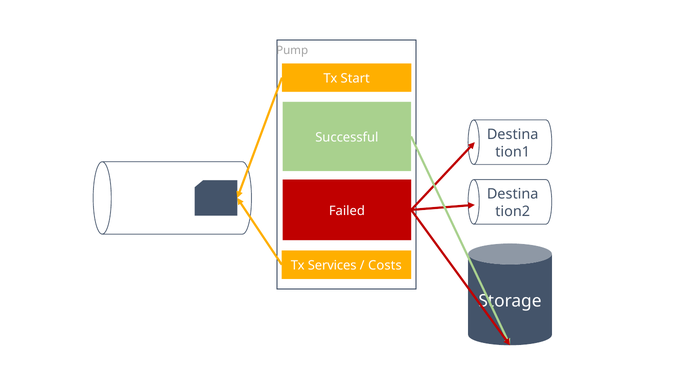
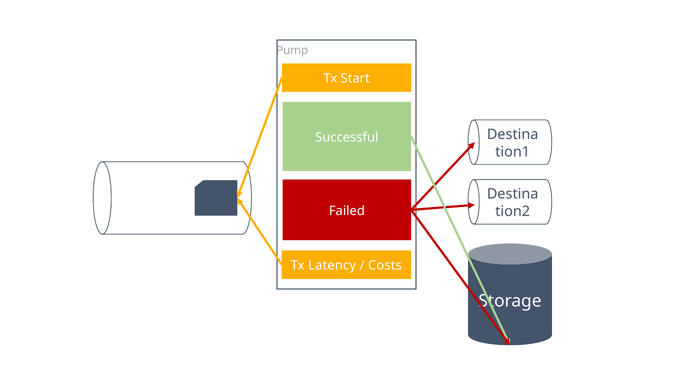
Services: Services -> Latency
